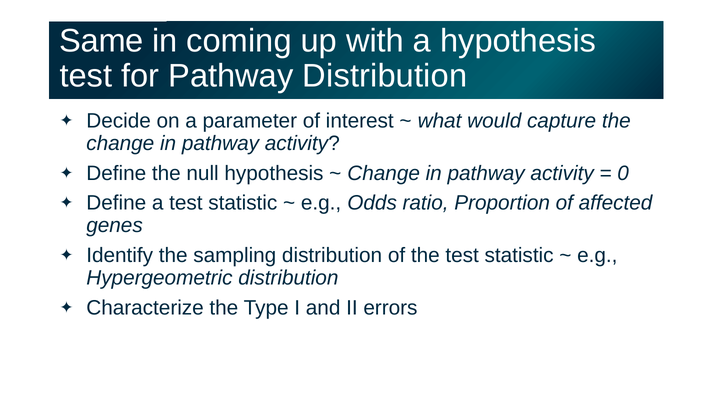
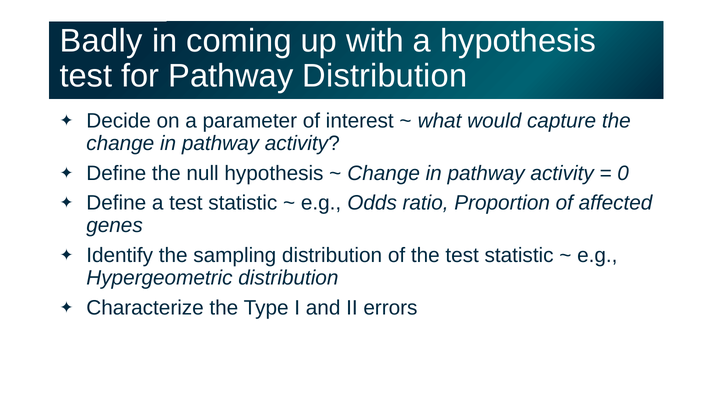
Same: Same -> Badly
